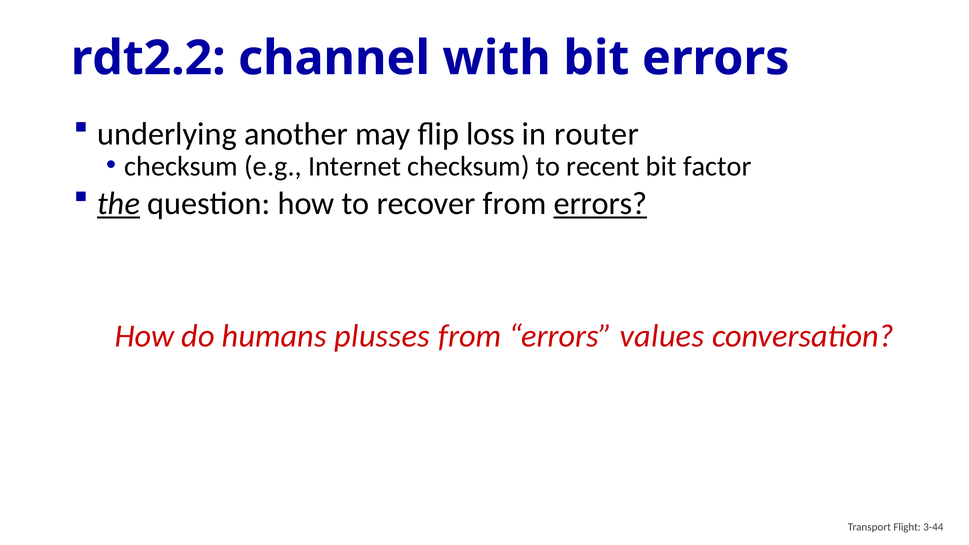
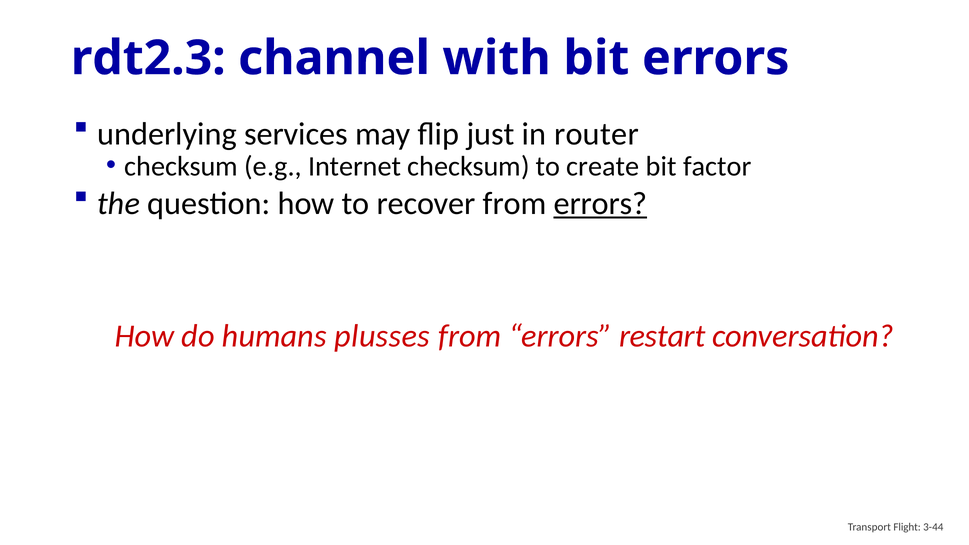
rdt2.2: rdt2.2 -> rdt2.3
another: another -> services
loss: loss -> just
recent: recent -> create
the underline: present -> none
values: values -> restart
